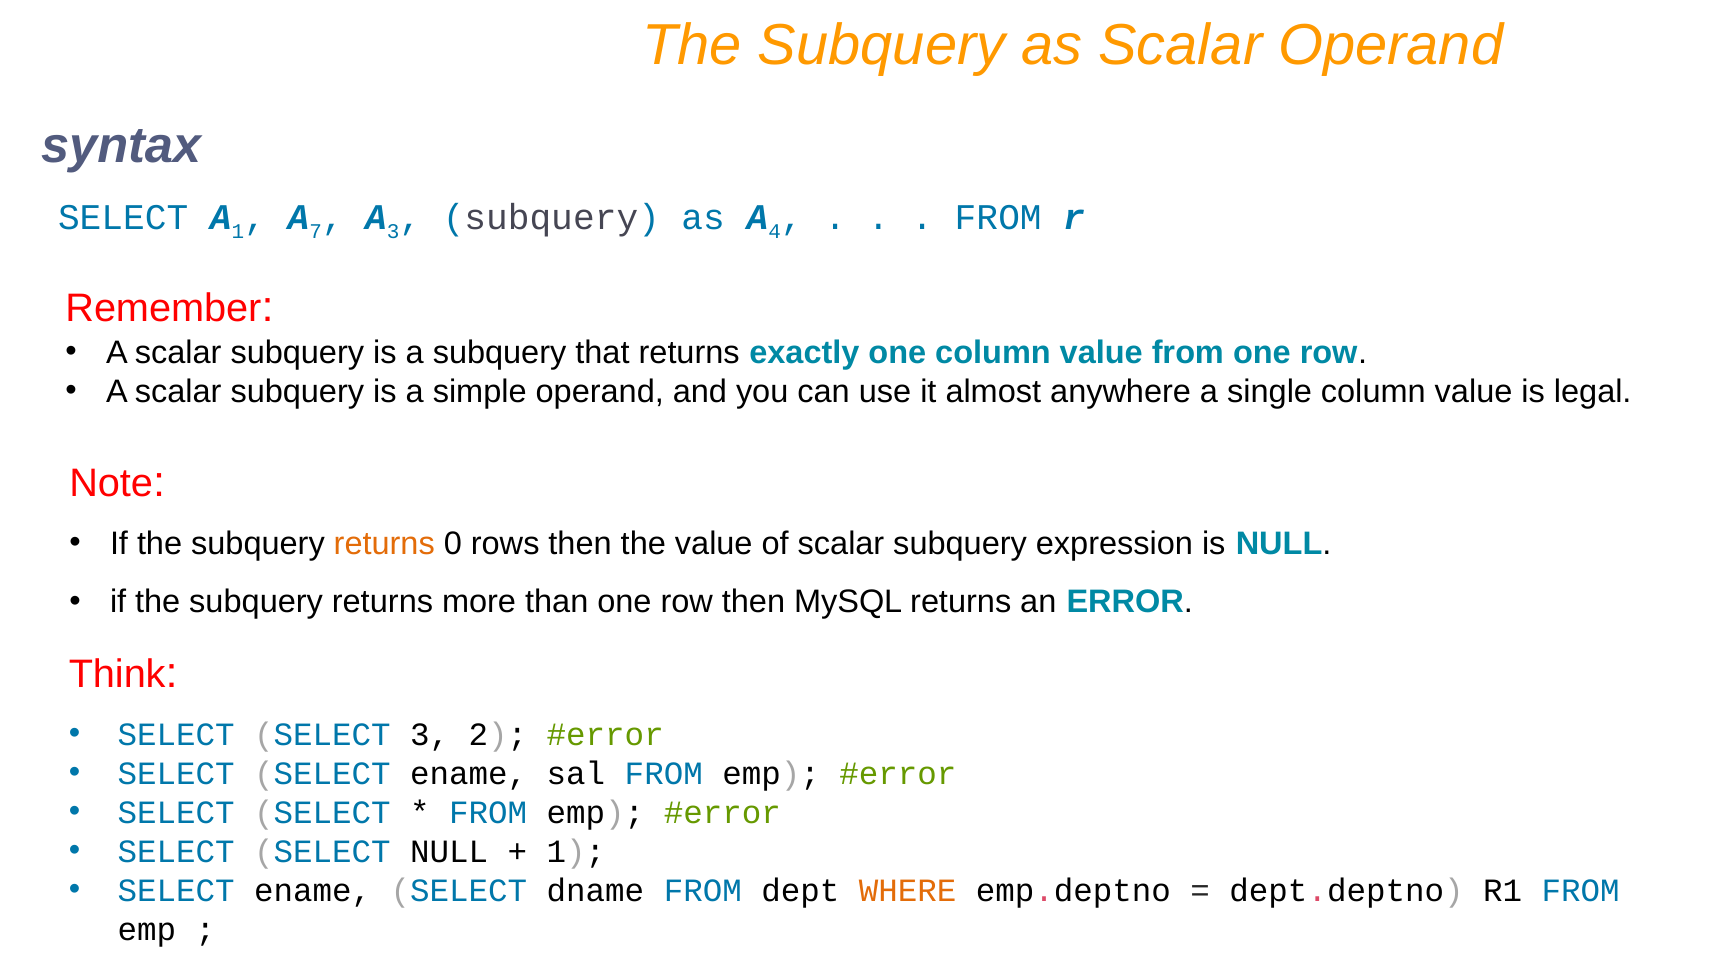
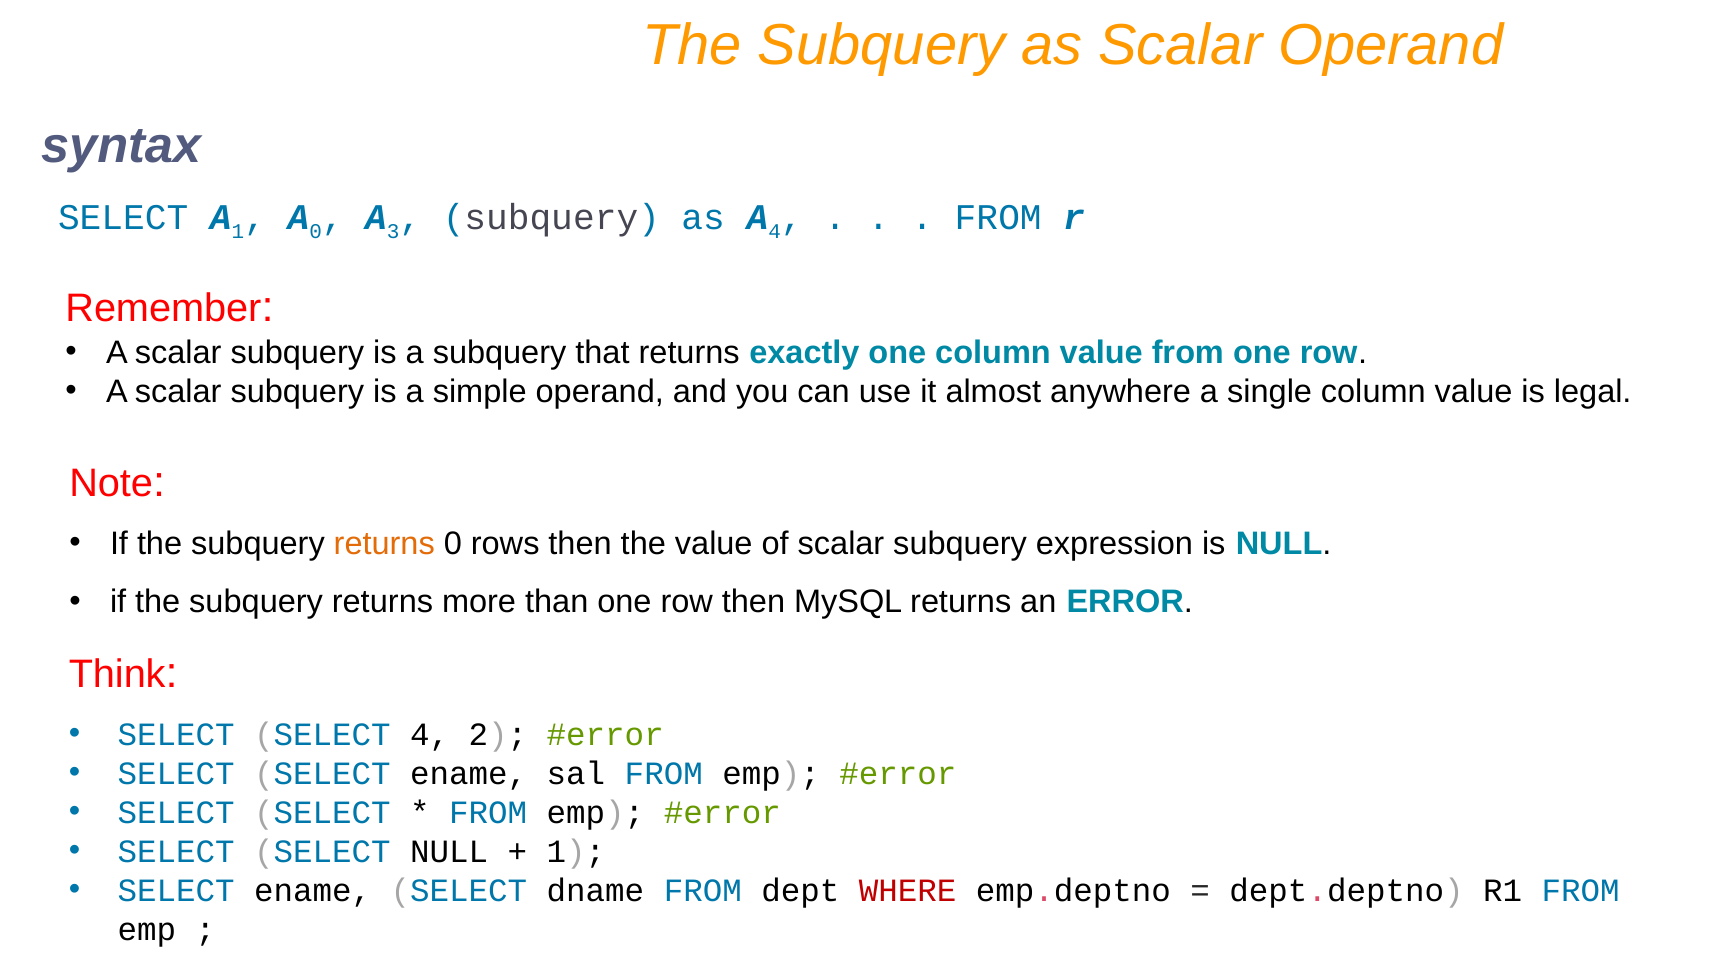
A 7: 7 -> 0
SELECT 3: 3 -> 4
WHERE colour: orange -> red
